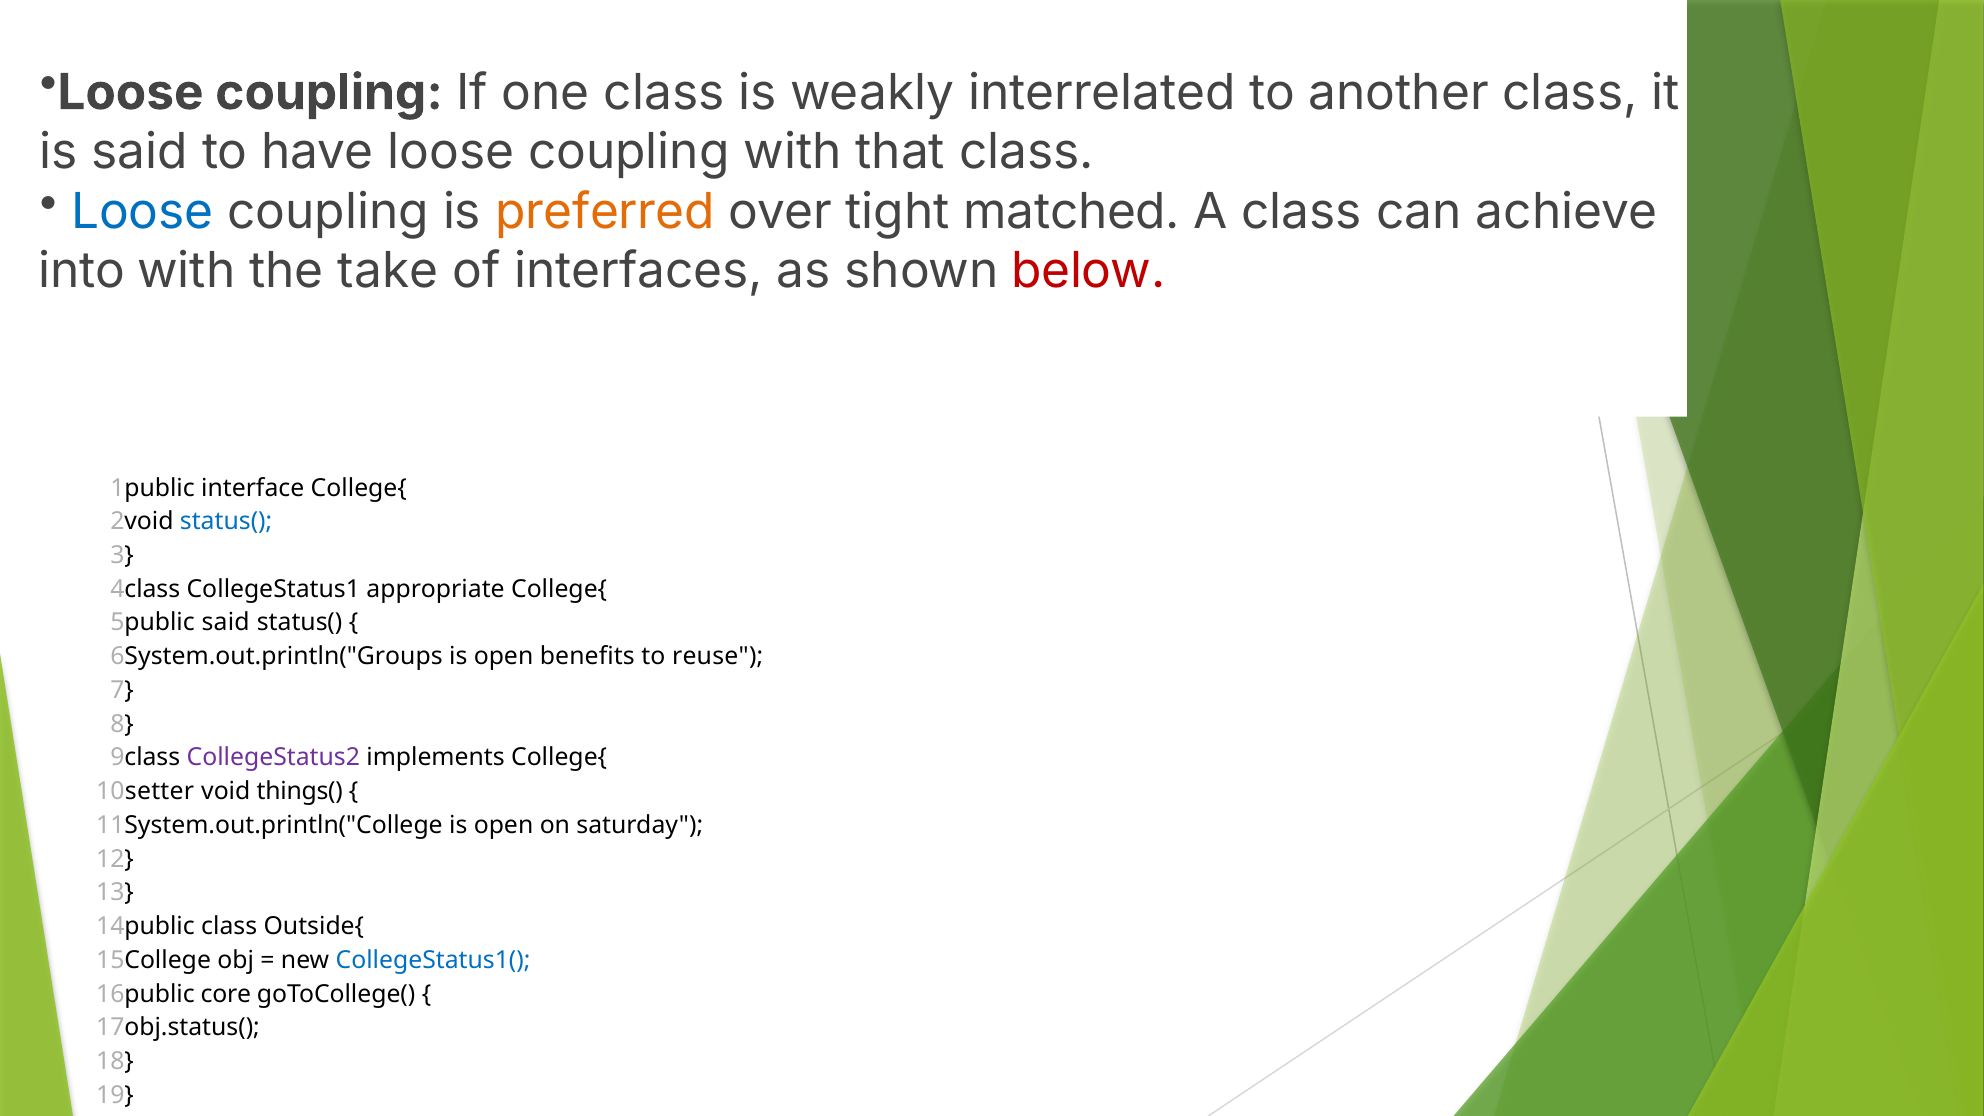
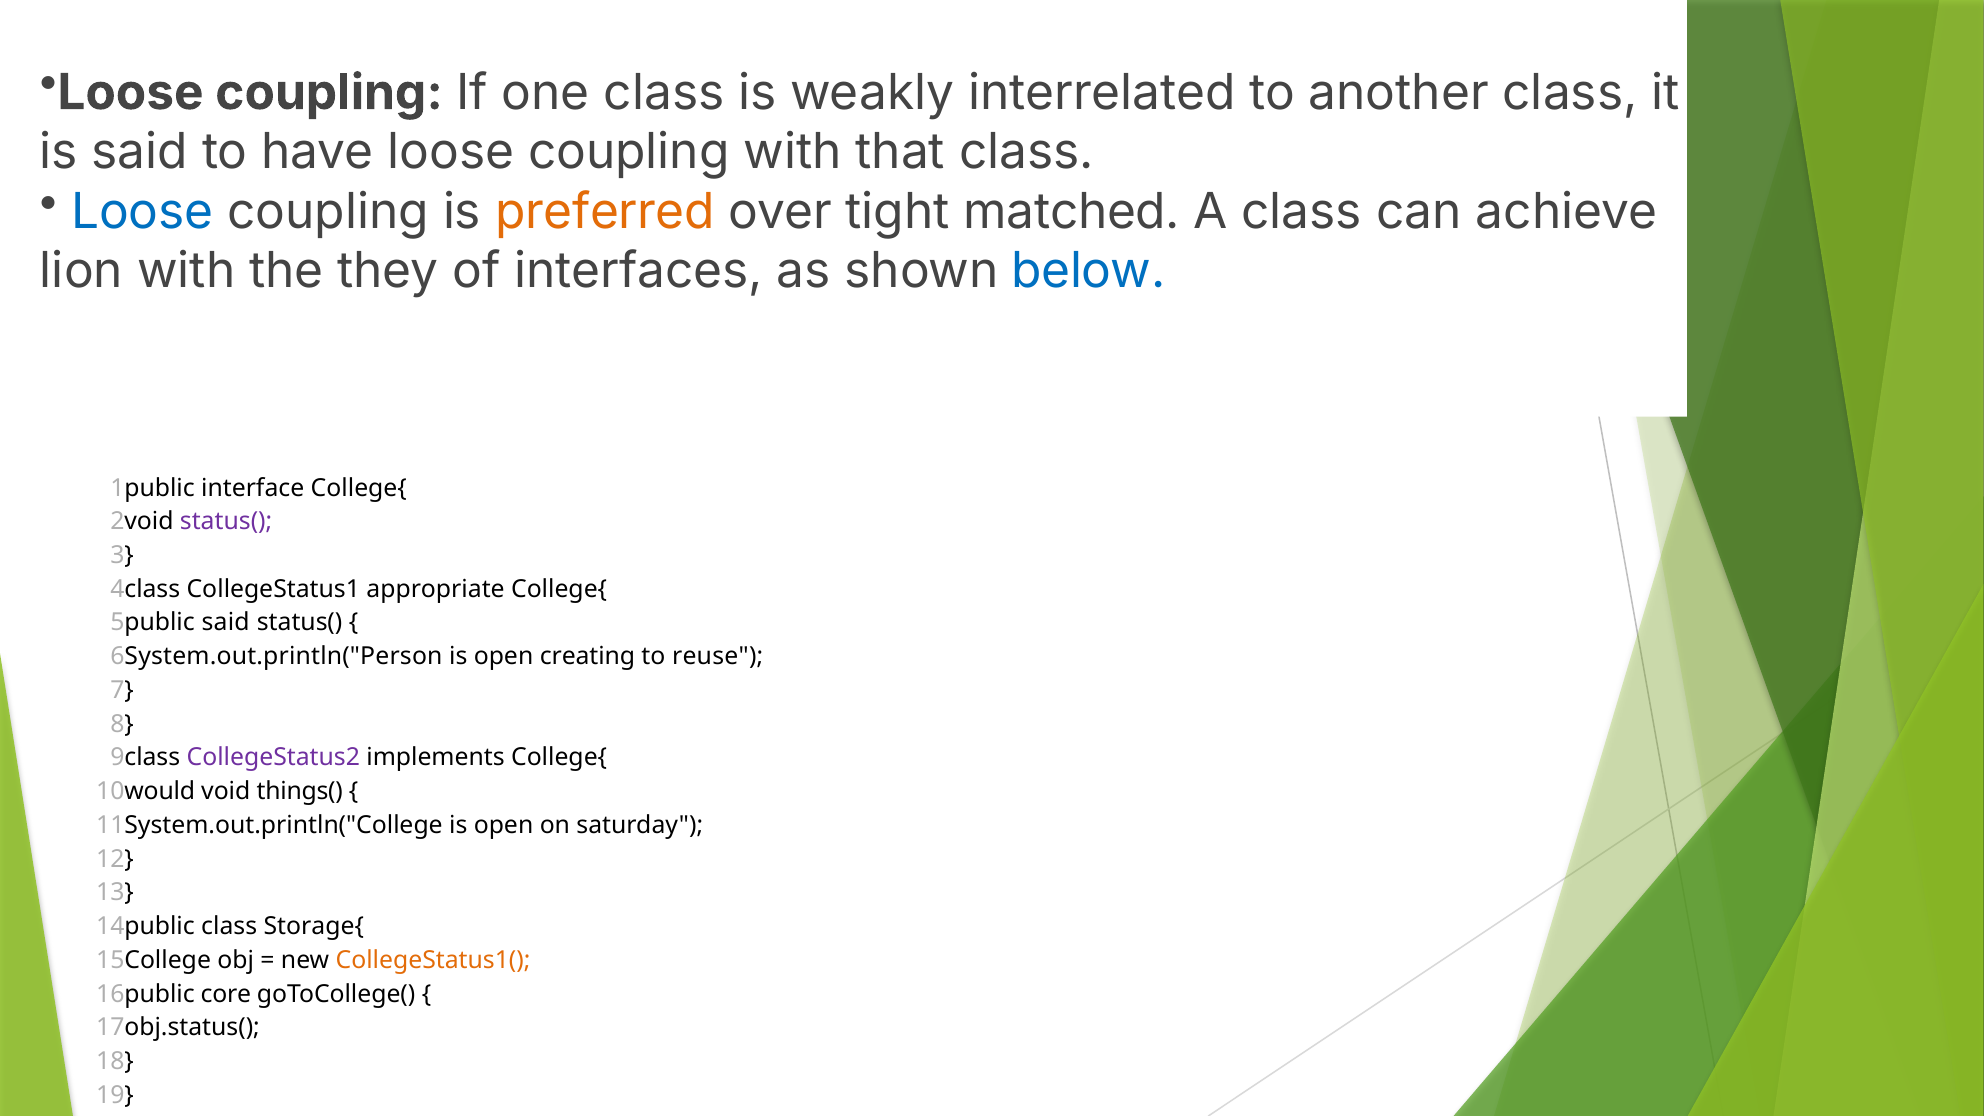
into: into -> lion
take: take -> they
below colour: red -> blue
status( at (226, 522) colour: blue -> purple
System.out.println("Groups: System.out.println("Groups -> System.out.println("Person
benefits: benefits -> creating
setter: setter -> would
Outside{: Outside{ -> Storage{
CollegeStatus1( colour: blue -> orange
